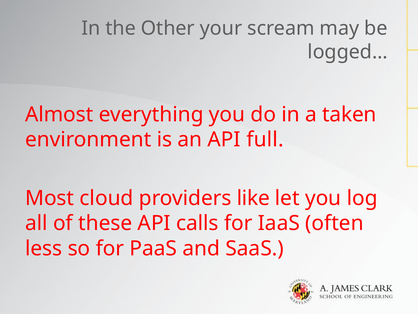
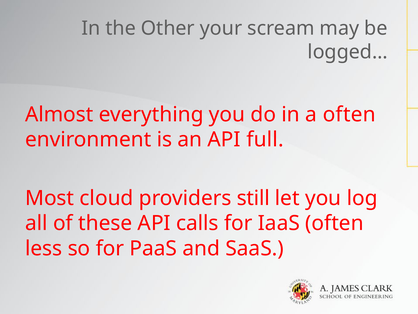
a taken: taken -> often
like: like -> still
